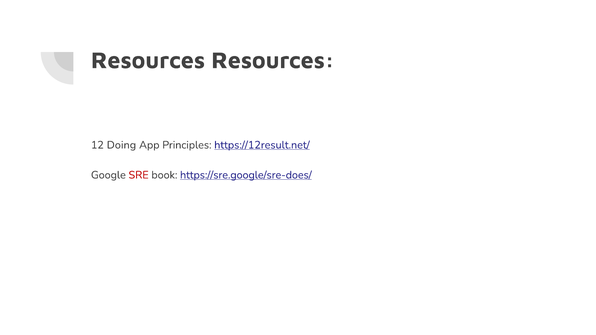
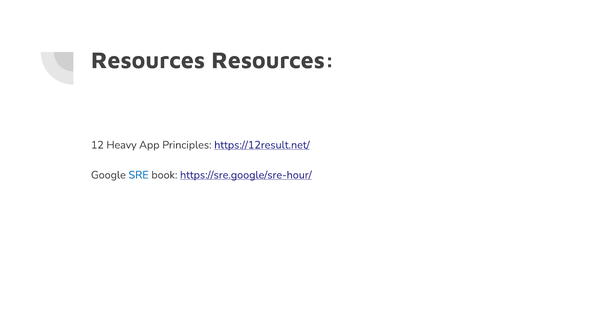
Doing: Doing -> Heavy
SRE colour: red -> blue
https://sre.google/sre-does/: https://sre.google/sre-does/ -> https://sre.google/sre-hour/
